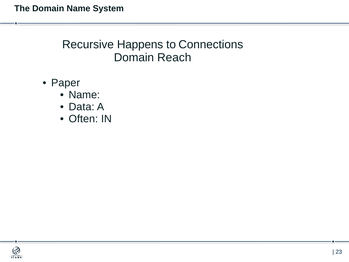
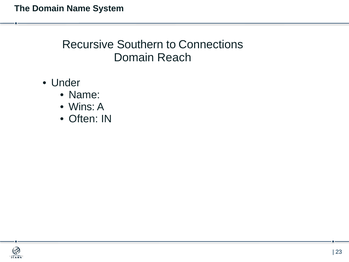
Happens: Happens -> Southern
Paper: Paper -> Under
Data: Data -> Wins
